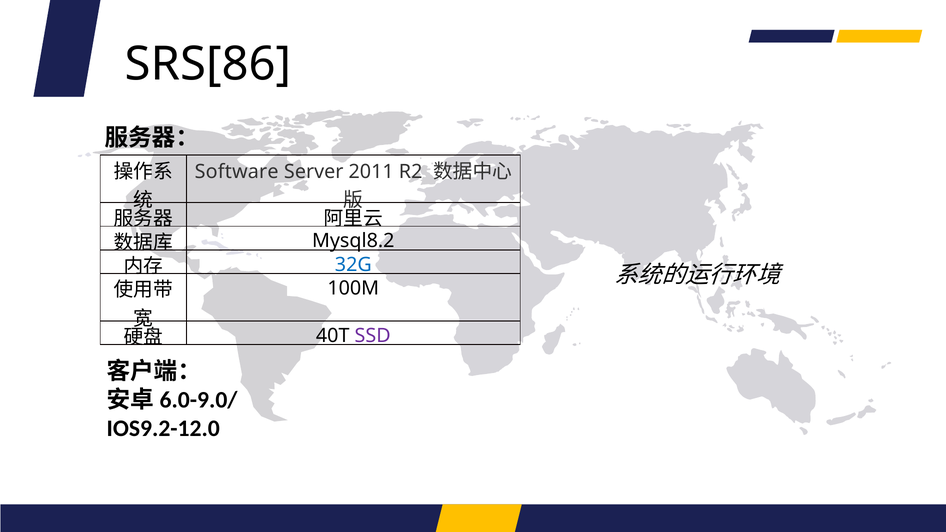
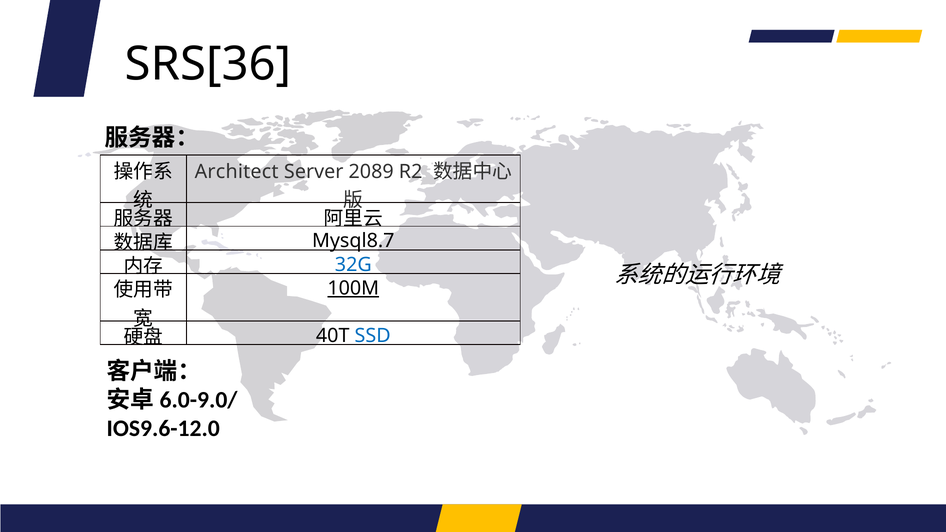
SRS[86: SRS[86 -> SRS[36
Software: Software -> Architect
2011: 2011 -> 2089
Mysql8.2: Mysql8.2 -> Mysql8.7
100M underline: none -> present
SSD colour: purple -> blue
IOS9.2-12.0: IOS9.2-12.0 -> IOS9.6-12.0
